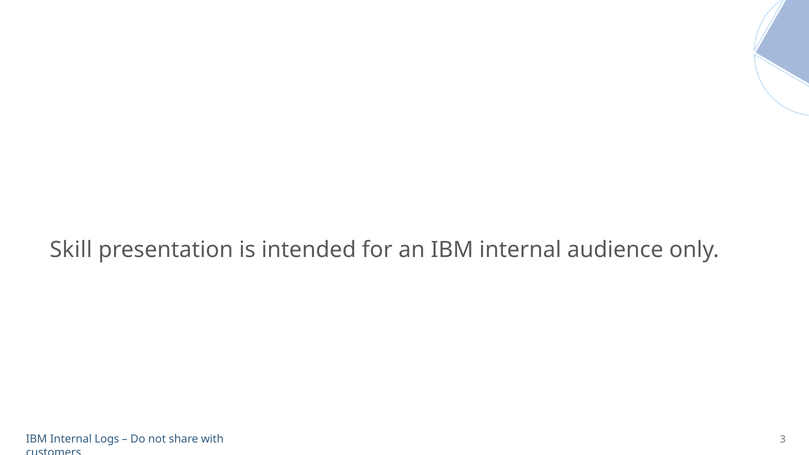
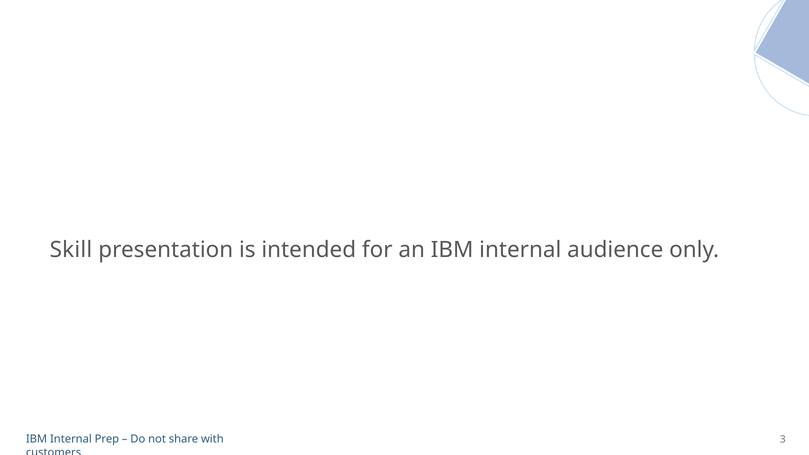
Logs: Logs -> Prep
